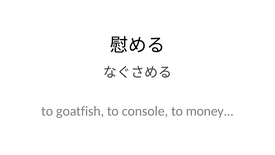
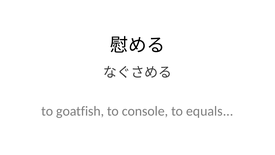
money: money -> equals
